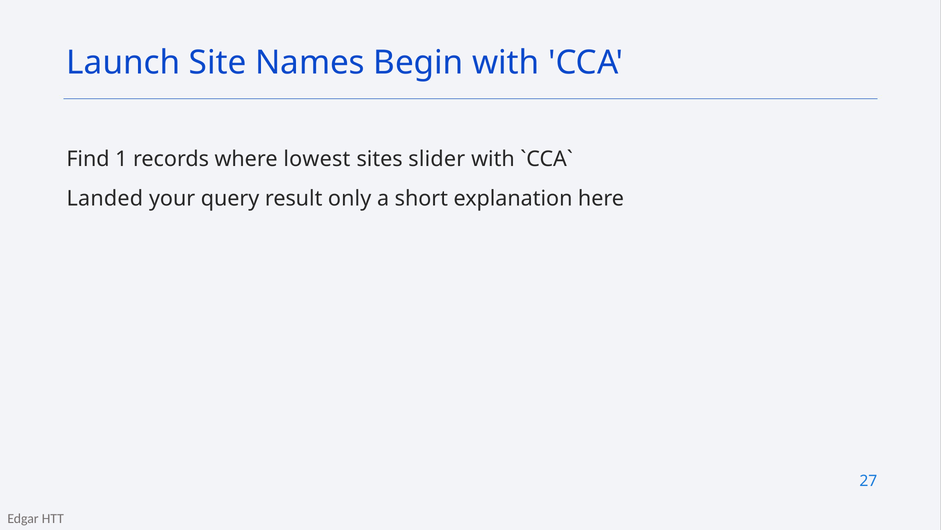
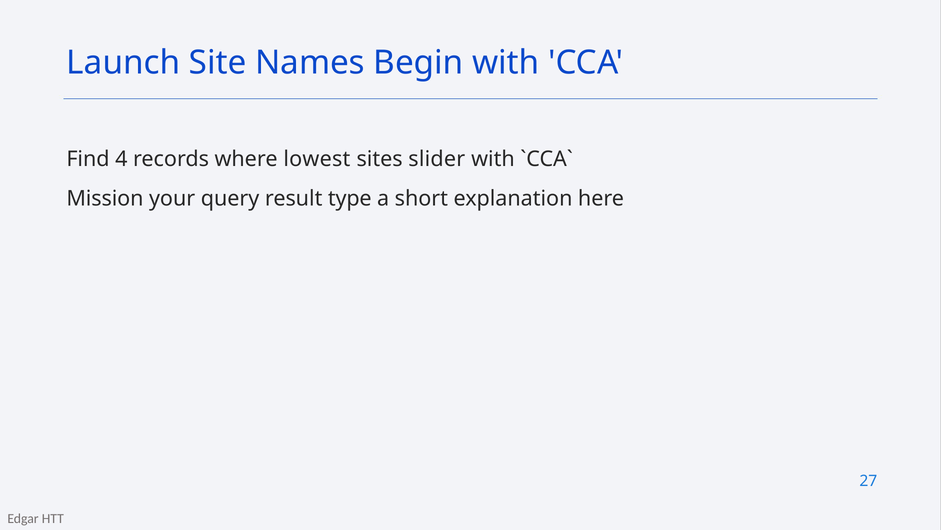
1: 1 -> 4
Landed: Landed -> Mission
only: only -> type
